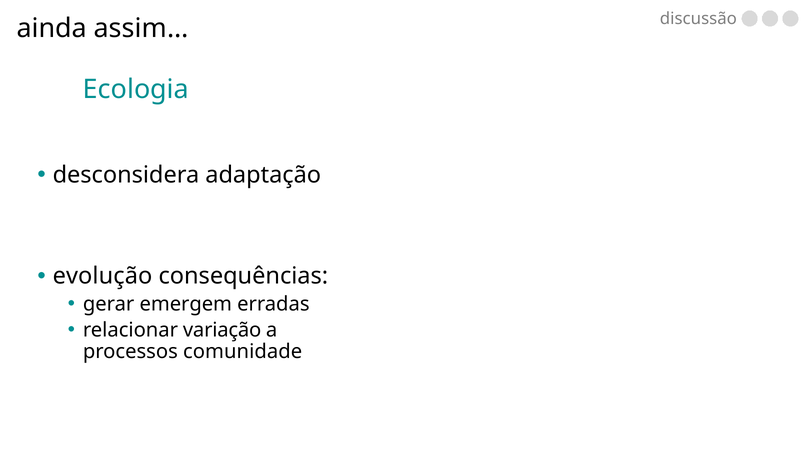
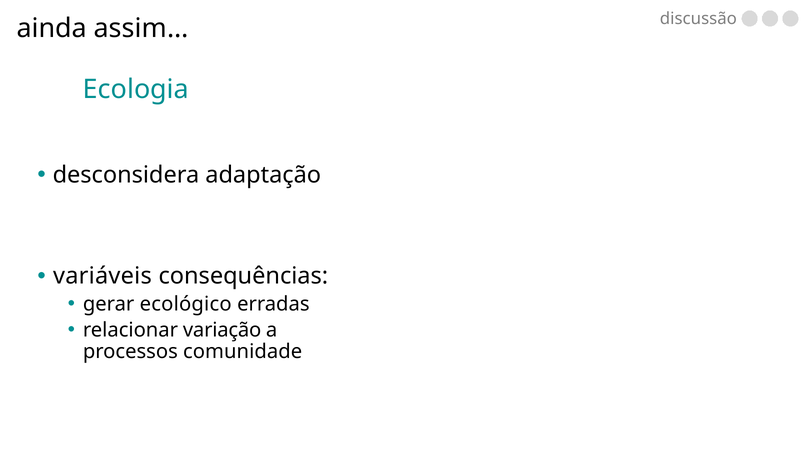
evolução: evolução -> variáveis
emergem: emergem -> ecológico
